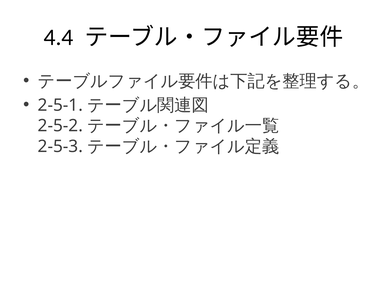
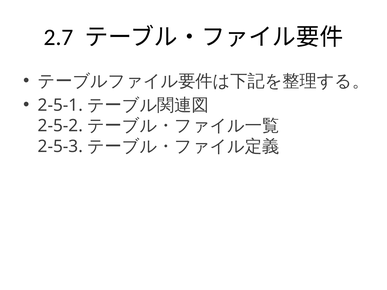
4.4: 4.4 -> 2.7
